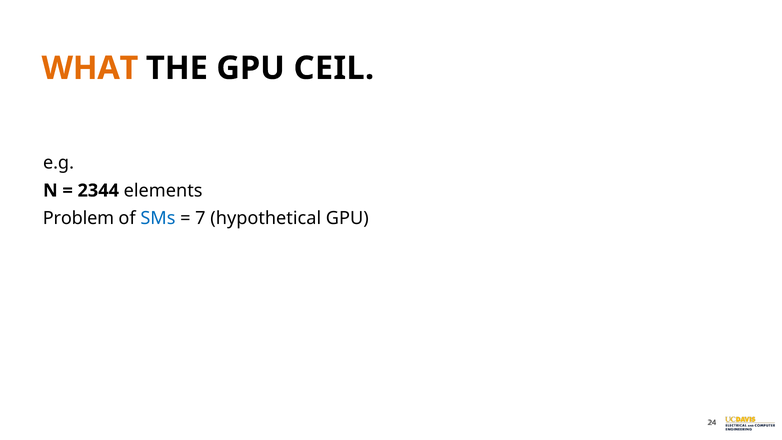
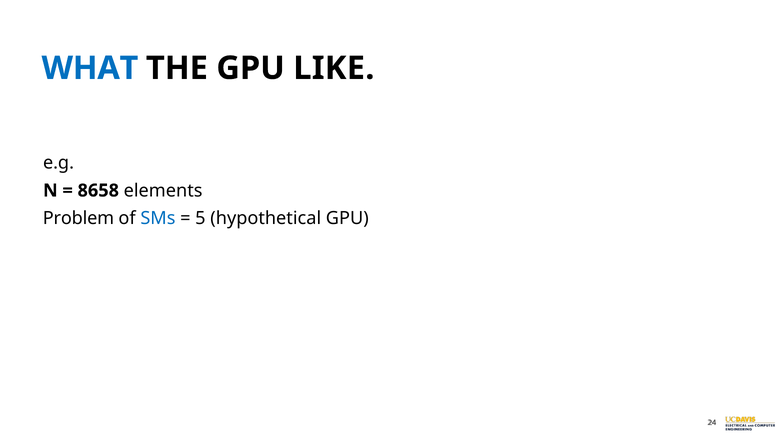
WHAT colour: orange -> blue
CEIL: CEIL -> LIKE
2344: 2344 -> 8658
7: 7 -> 5
